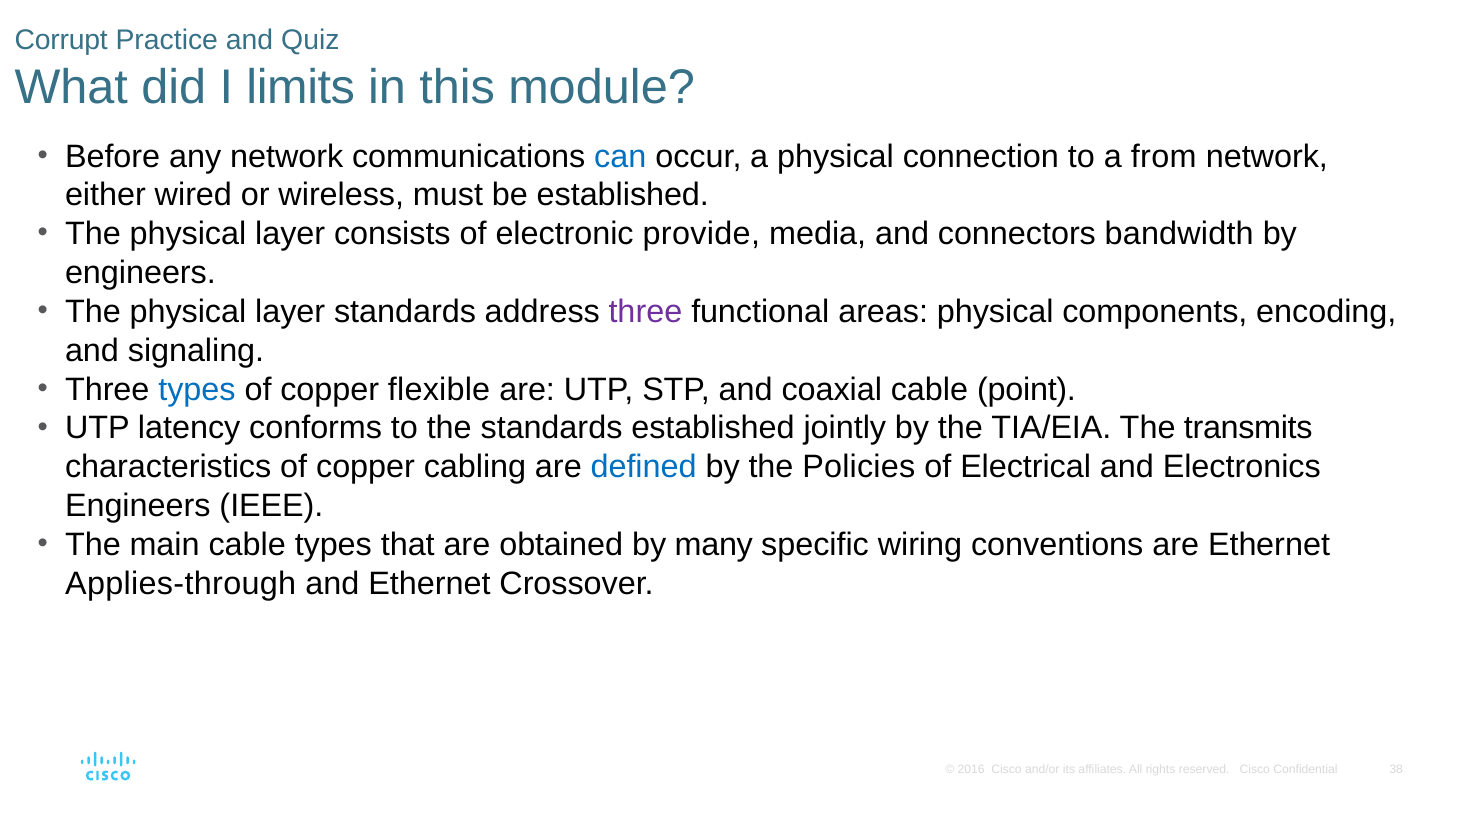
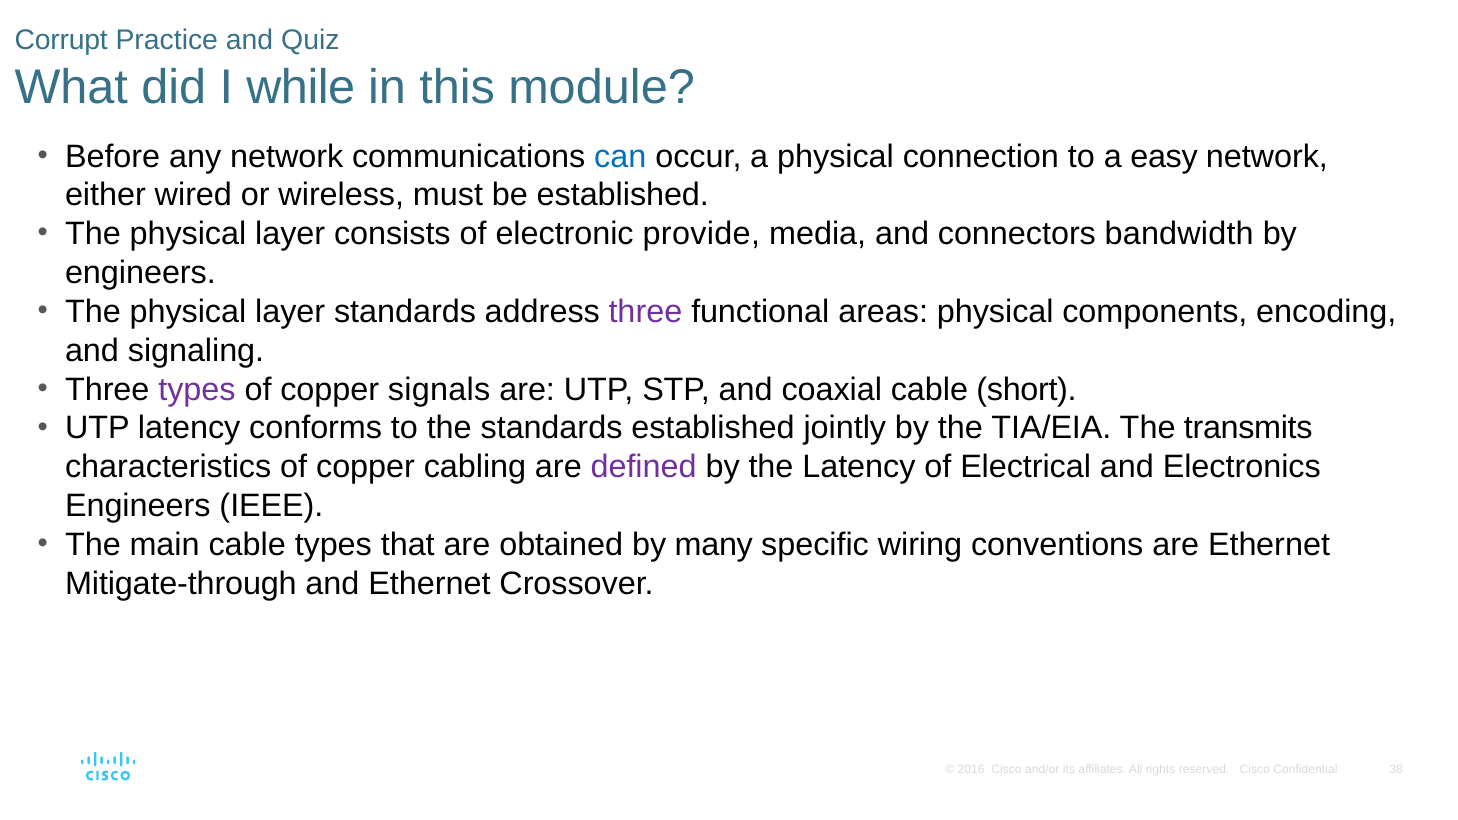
limits: limits -> while
from: from -> easy
types at (197, 390) colour: blue -> purple
flexible: flexible -> signals
point: point -> short
defined colour: blue -> purple
the Policies: Policies -> Latency
Applies-through: Applies-through -> Mitigate-through
